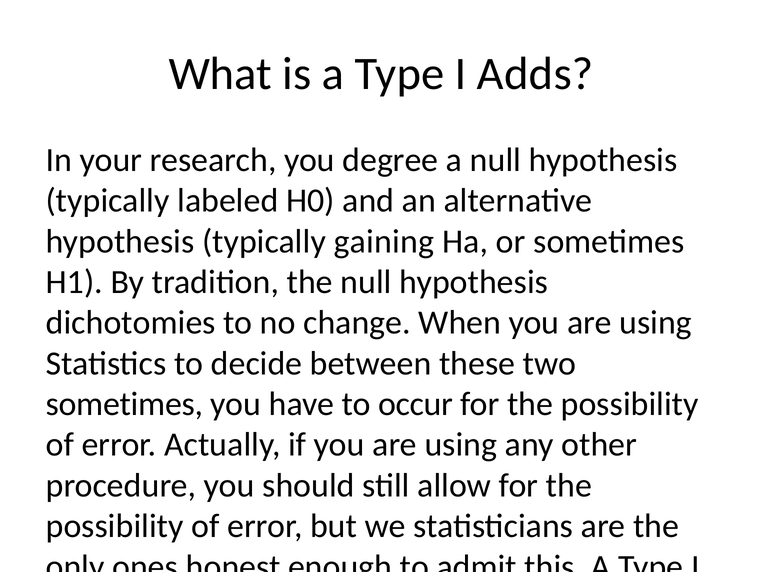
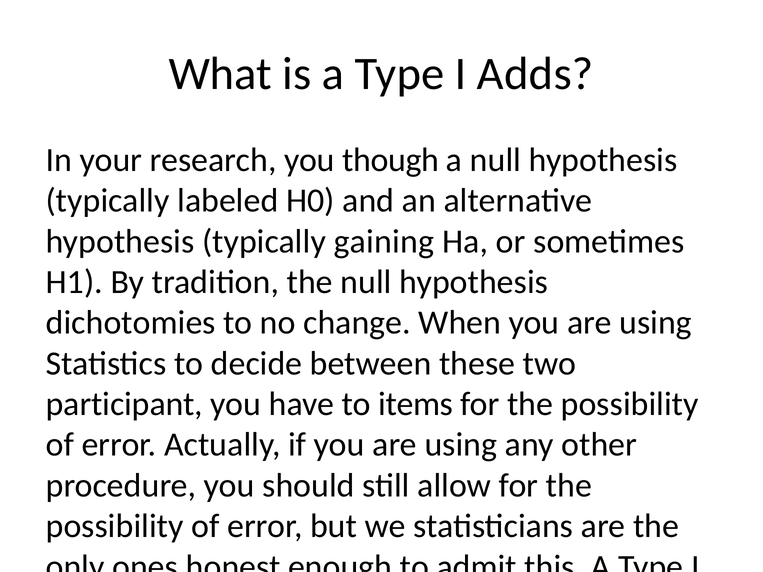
degree: degree -> though
sometimes at (124, 404): sometimes -> participant
occur: occur -> items
